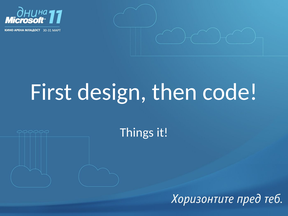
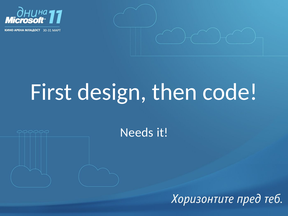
Things: Things -> Needs
